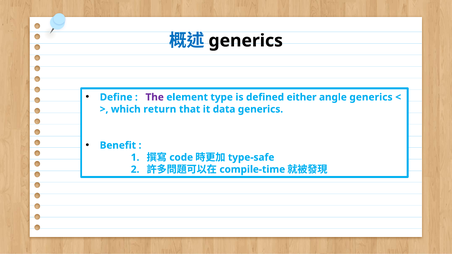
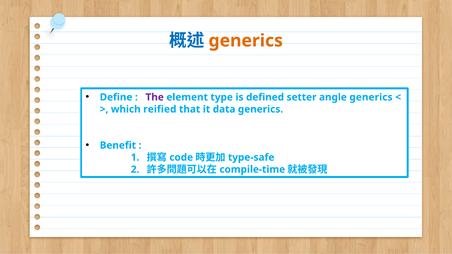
generics at (246, 41) colour: black -> orange
either: either -> setter
return: return -> reified
